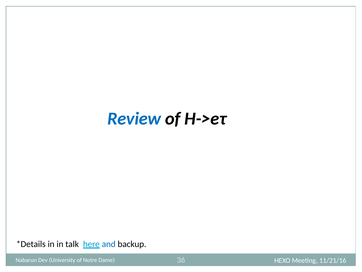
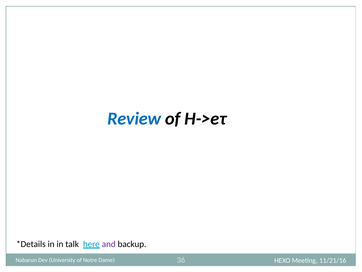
and colour: blue -> purple
